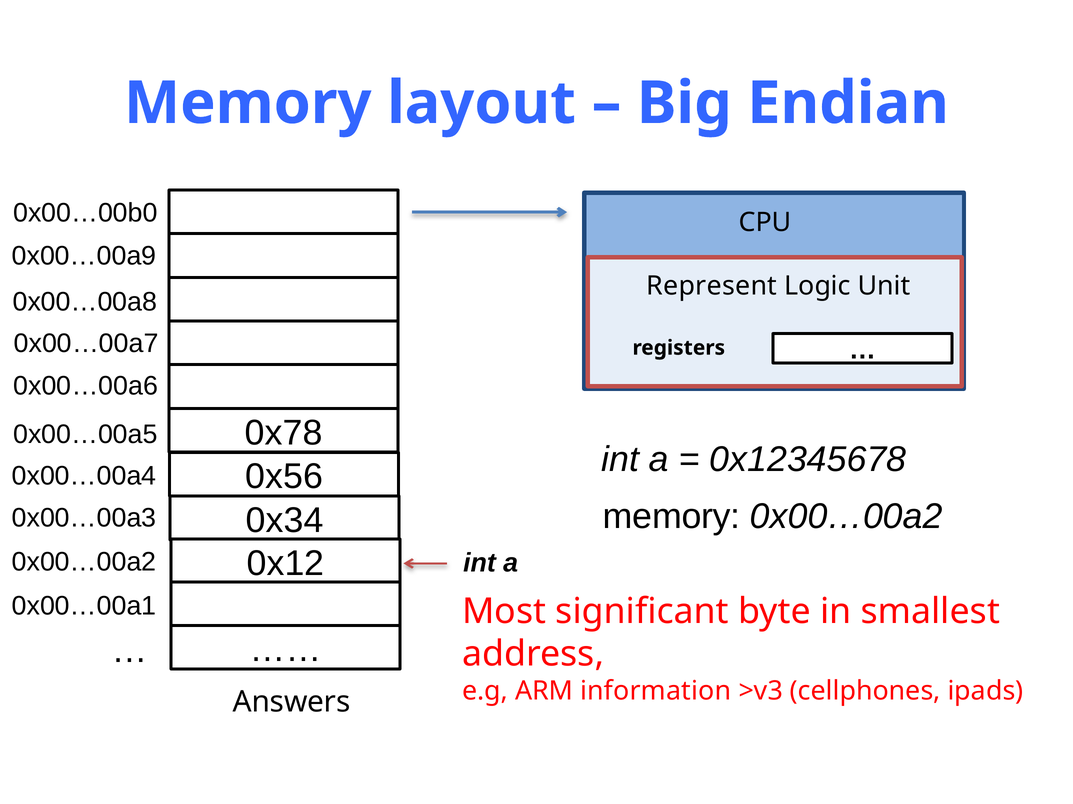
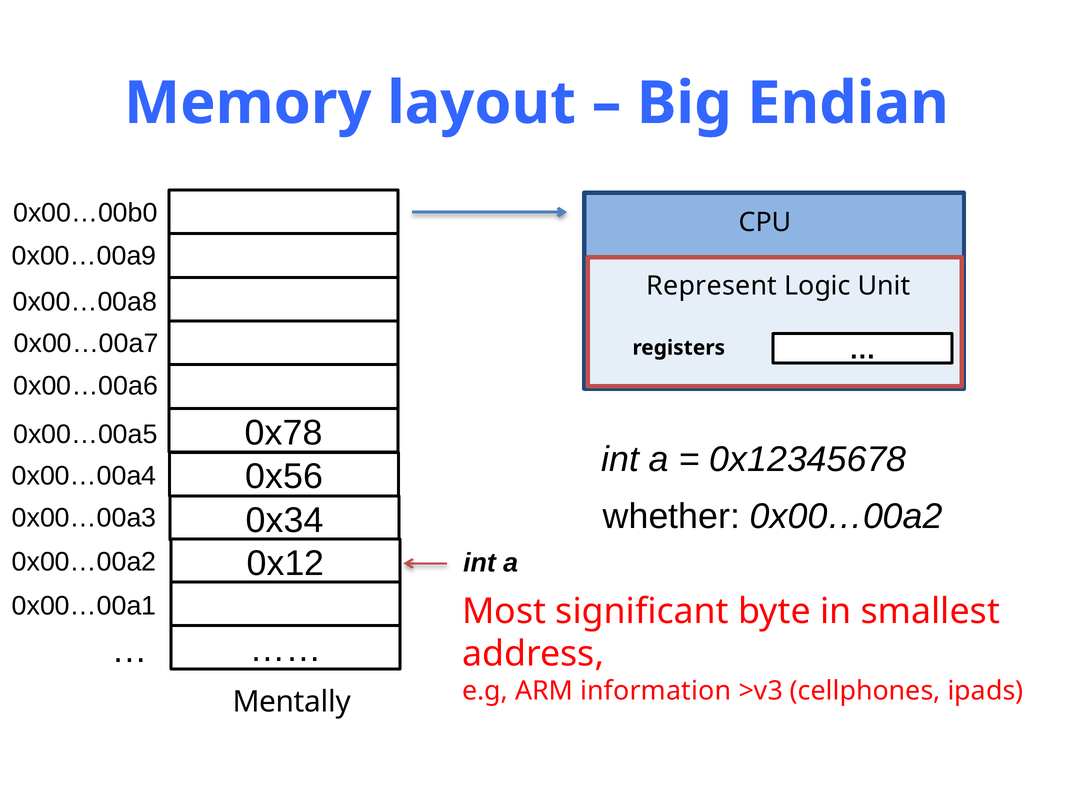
memory at (672, 517): memory -> whether
Answers: Answers -> Mentally
